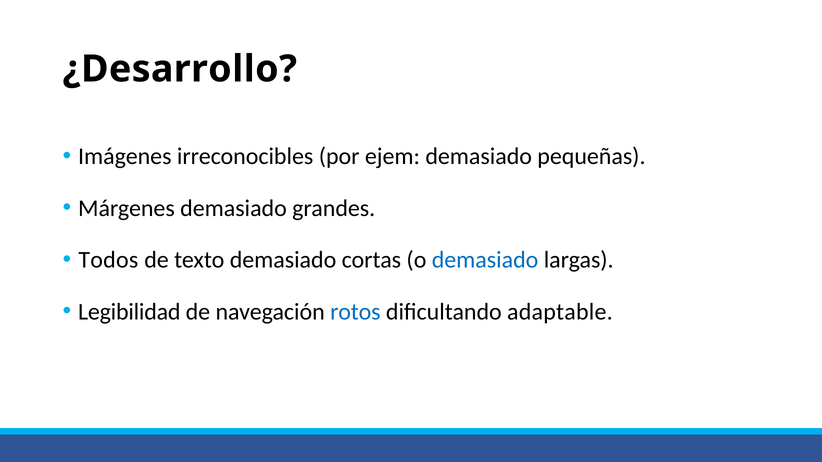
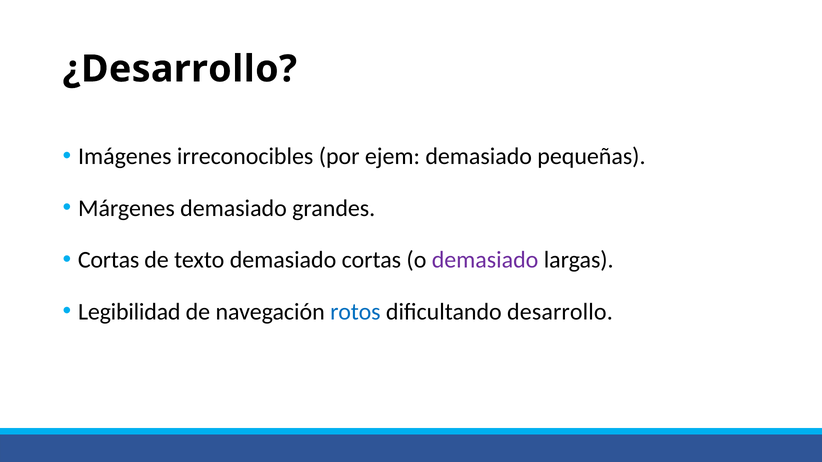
Todos at (108, 260): Todos -> Cortas
demasiado at (485, 260) colour: blue -> purple
adaptable: adaptable -> desarrollo
